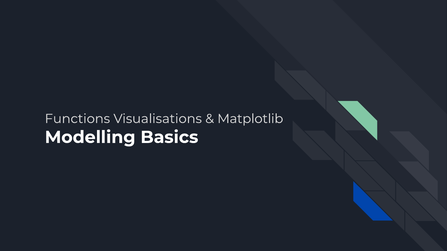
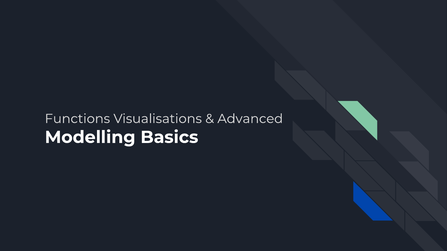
Matplotlib: Matplotlib -> Advanced
